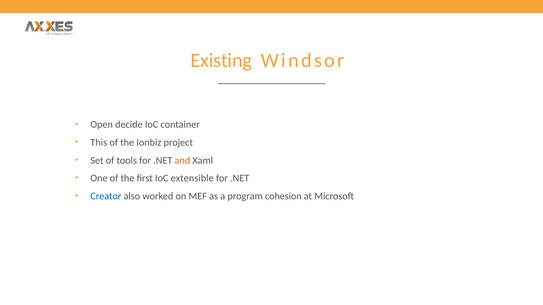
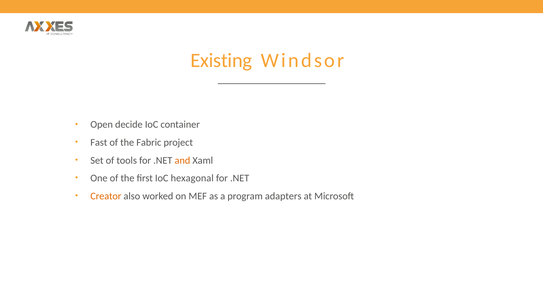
This: This -> Fast
Ionbiz: Ionbiz -> Fabric
extensible: extensible -> hexagonal
Creator colour: blue -> orange
cohesion: cohesion -> adapters
